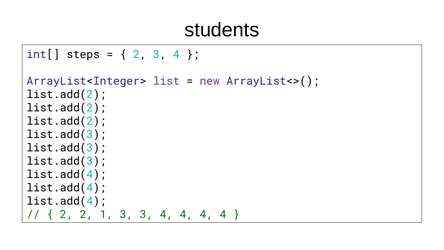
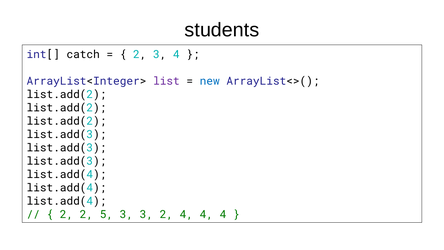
steps: steps -> catch
new colour: purple -> blue
1: 1 -> 5
3 3 4: 4 -> 2
